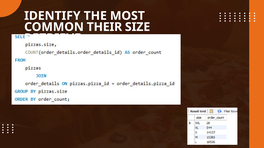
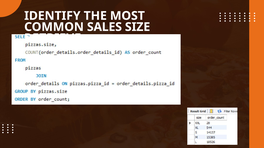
THEIR: THEIR -> SALES
